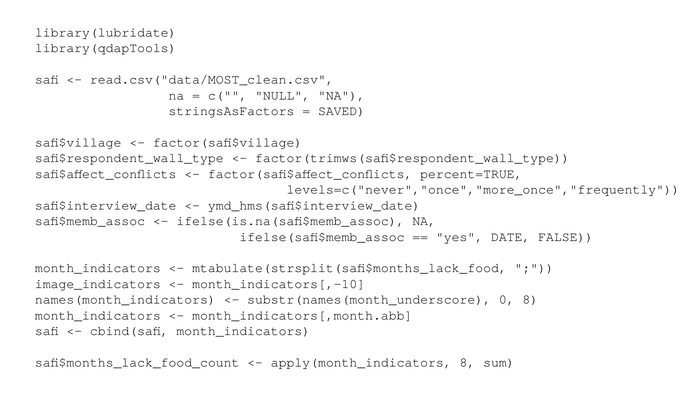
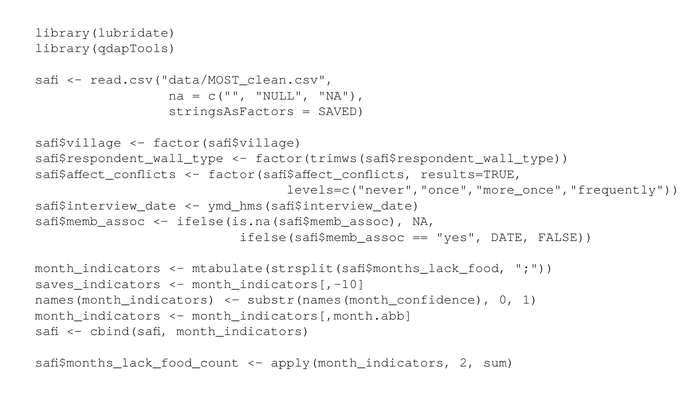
percent=TRUE: percent=TRUE -> results=TRUE
image_indicators: image_indicators -> saves_indicators
substr(names(month_underscore: substr(names(month_underscore -> substr(names(month_confidence
0 8: 8 -> 1
apply(month_indicators 8: 8 -> 2
